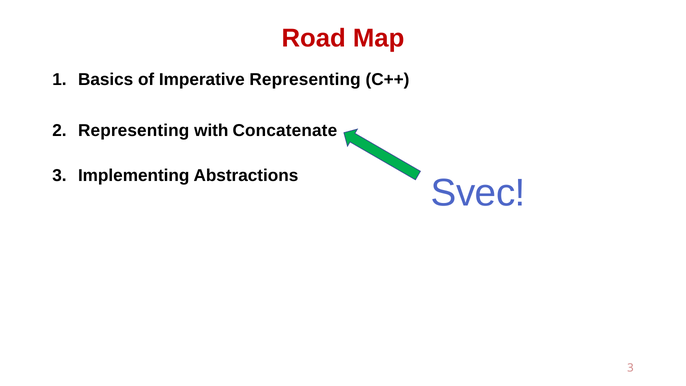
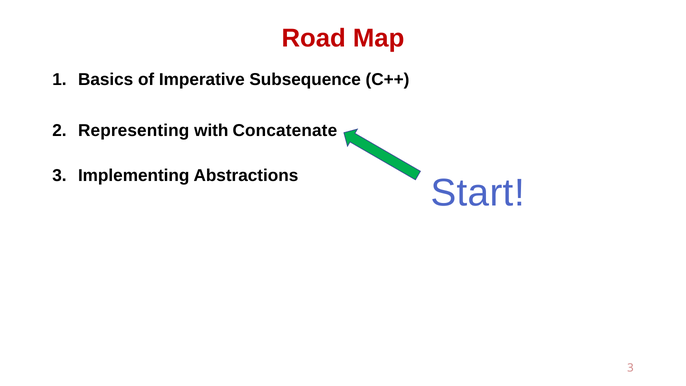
Imperative Representing: Representing -> Subsequence
Svec: Svec -> Start
